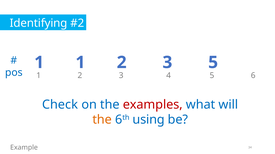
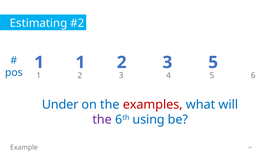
Identifying: Identifying -> Estimating
Check: Check -> Under
the at (102, 120) colour: orange -> purple
